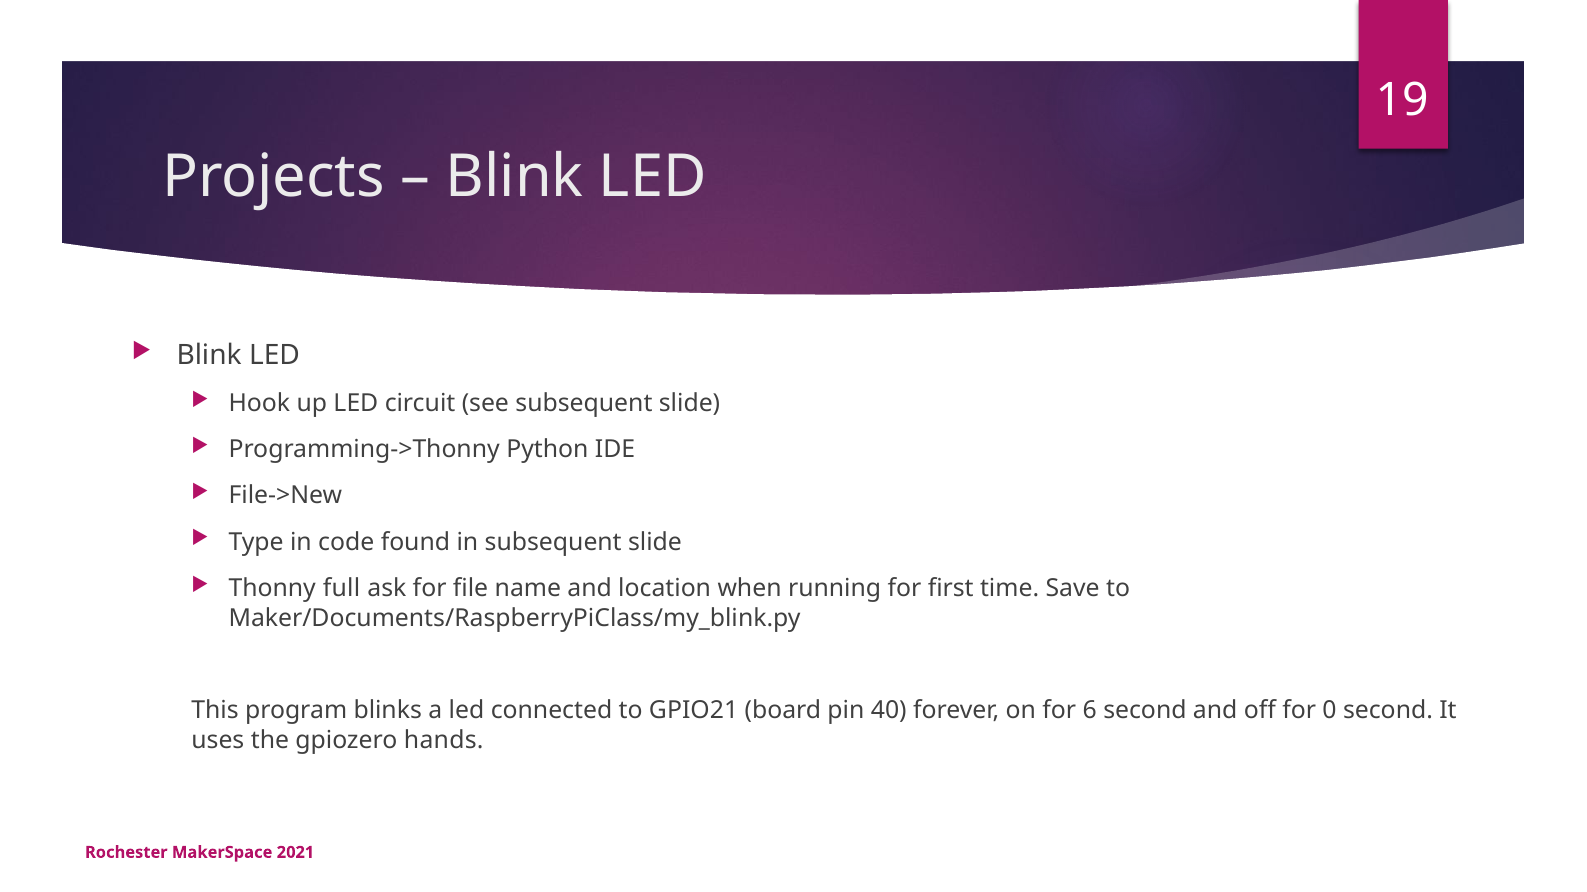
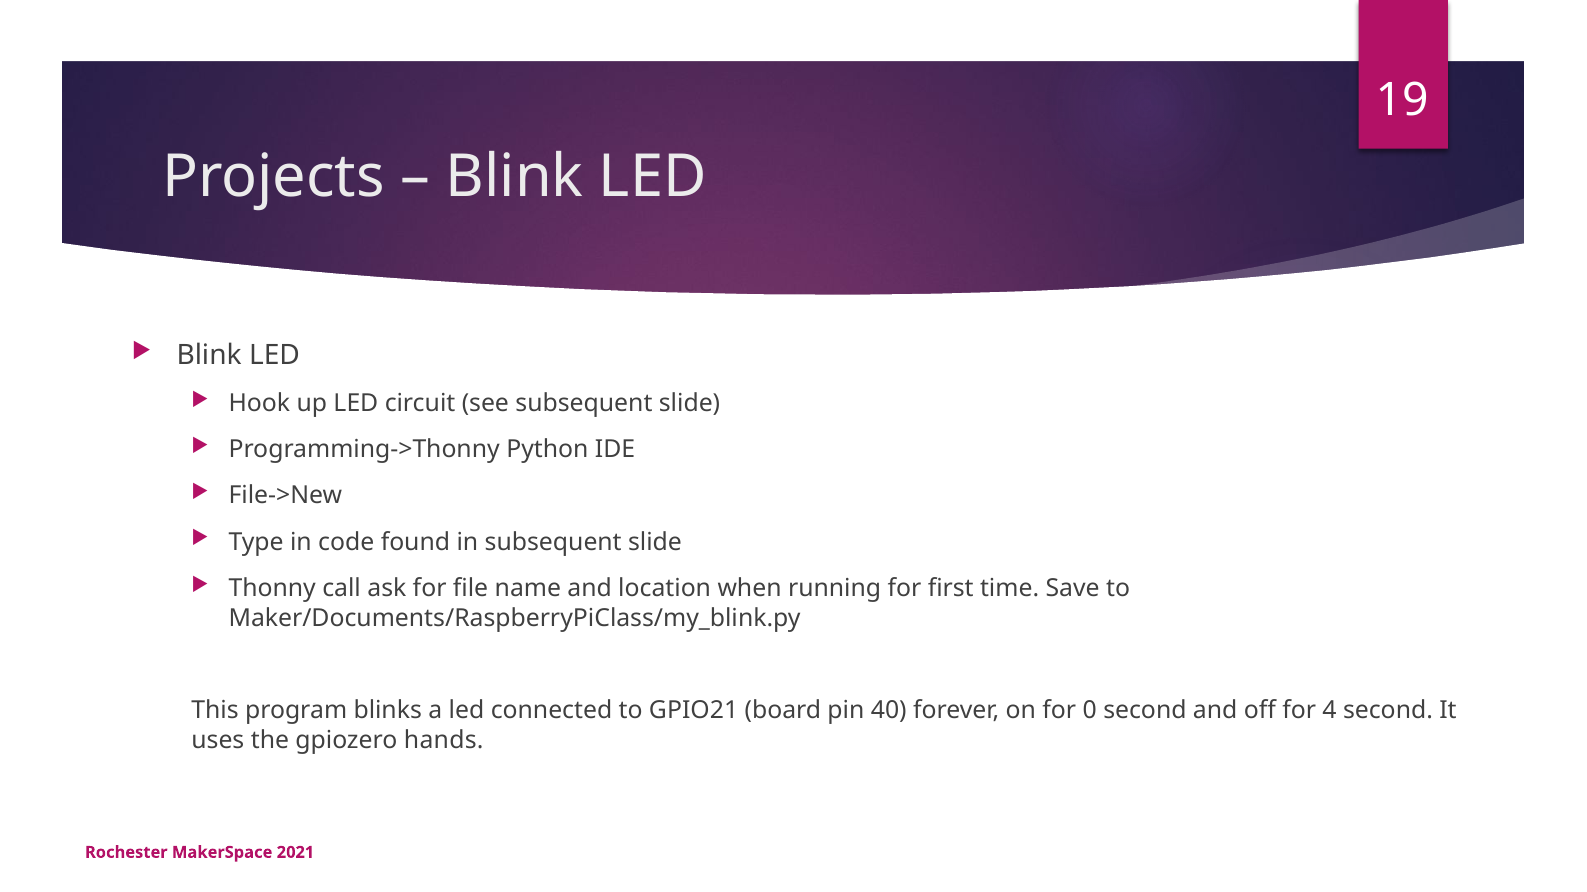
full: full -> call
6: 6 -> 0
0: 0 -> 4
